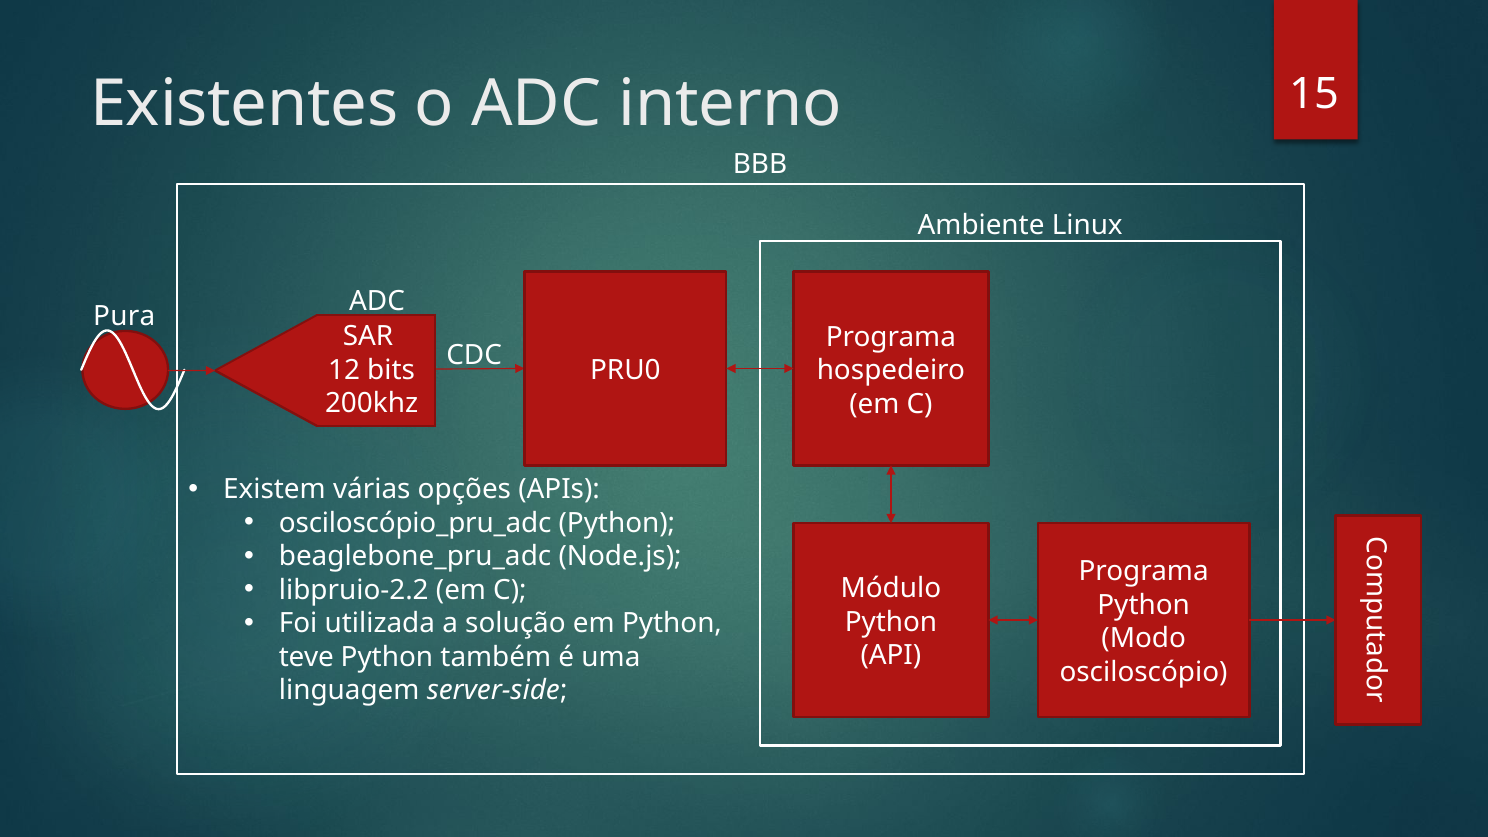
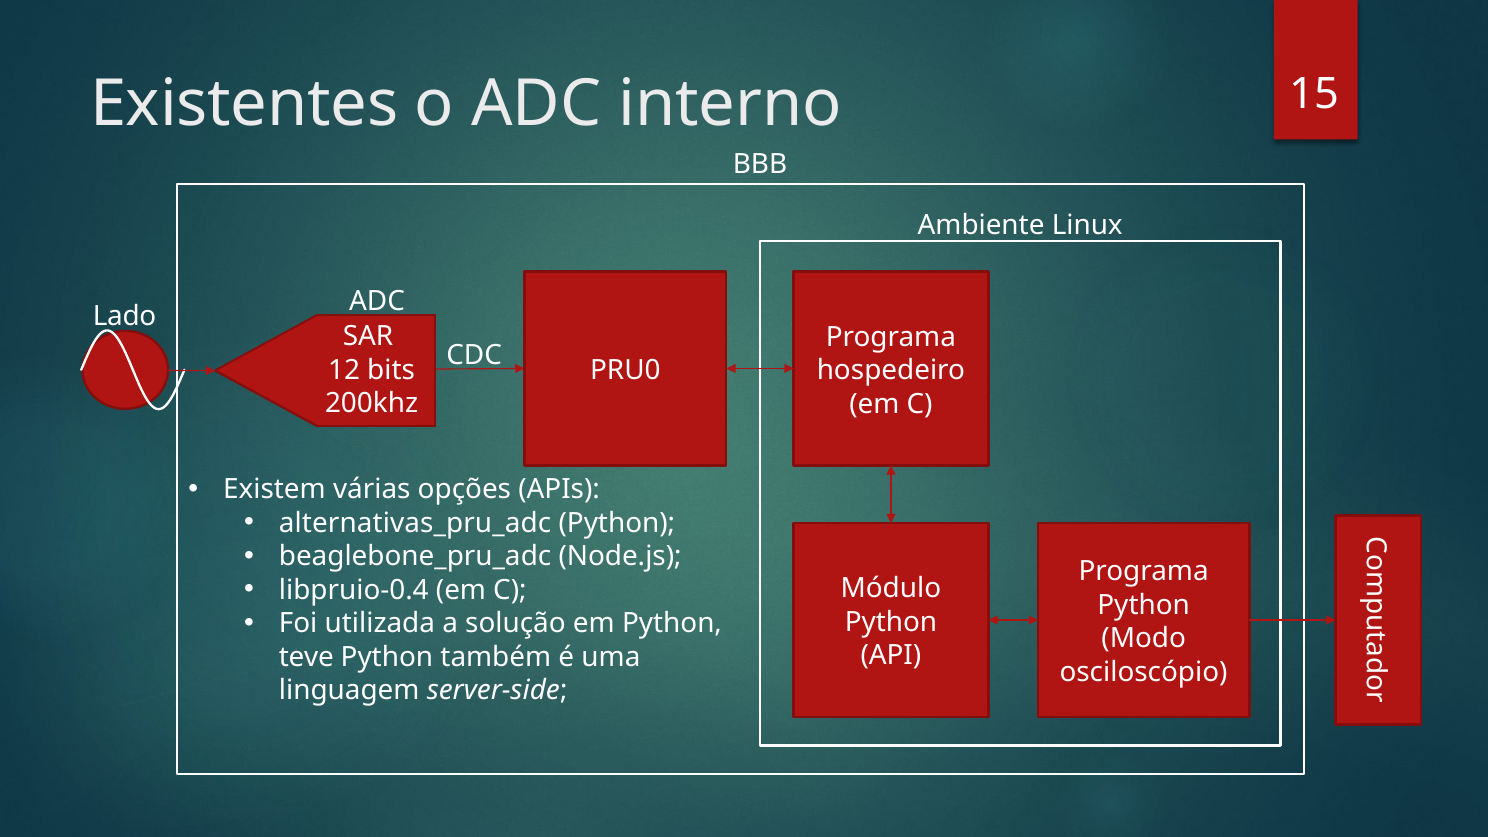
Pura: Pura -> Lado
osciloscópio_pru_adc: osciloscópio_pru_adc -> alternativas_pru_adc
libpruio-2.2: libpruio-2.2 -> libpruio-0.4
